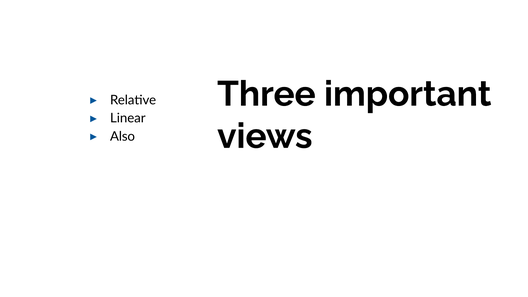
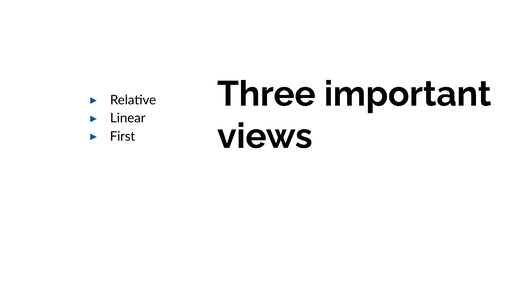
Also: Also -> First
